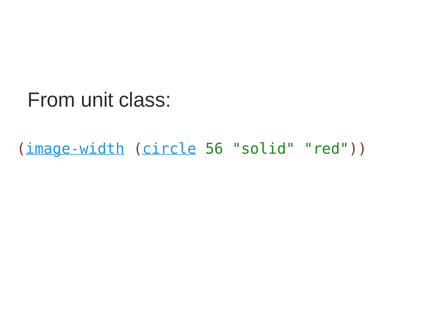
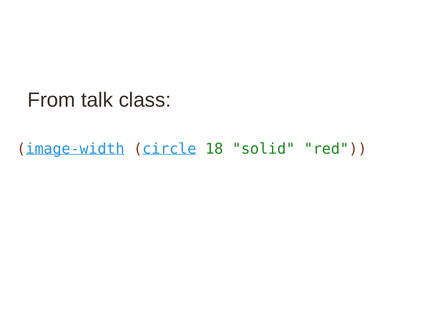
unit: unit -> talk
56: 56 -> 18
